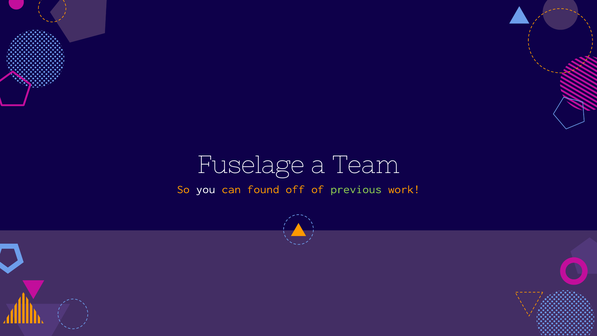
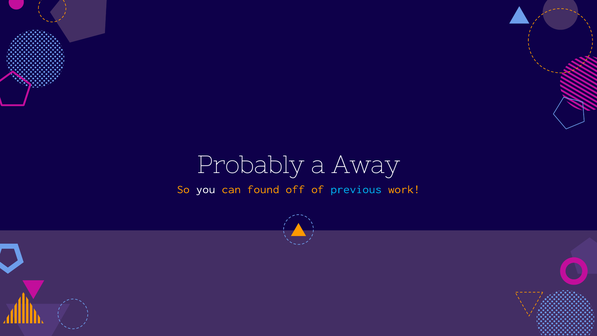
Fuselage: Fuselage -> Probably
Team: Team -> Away
previous colour: light green -> light blue
